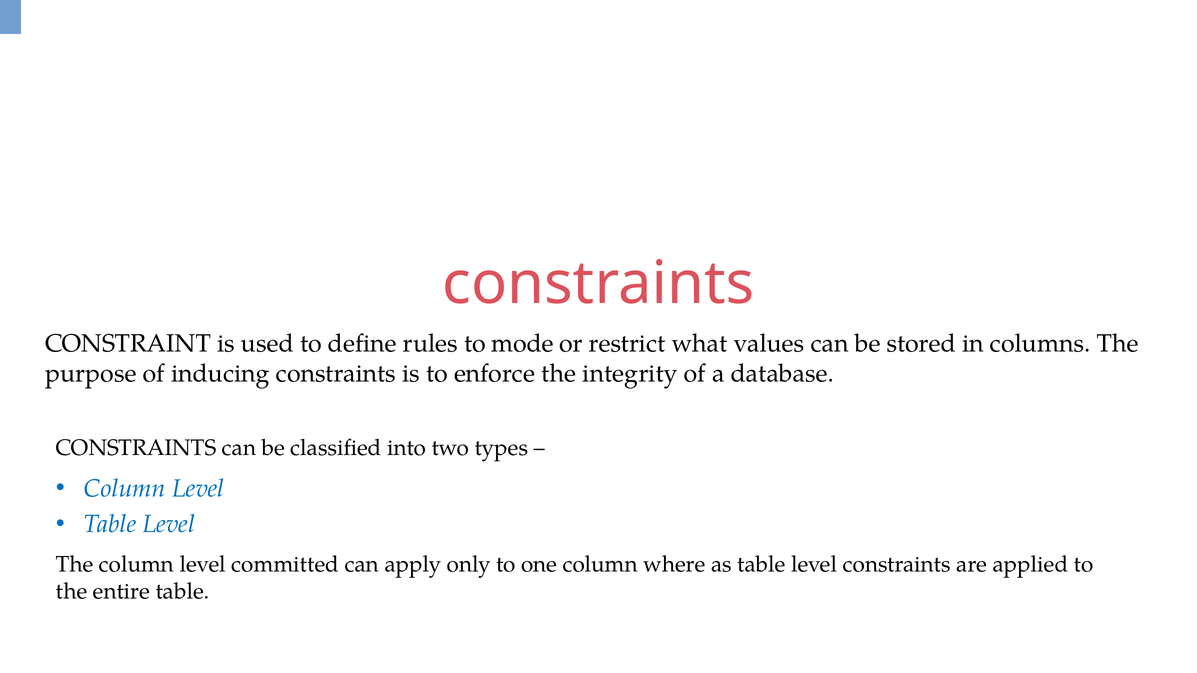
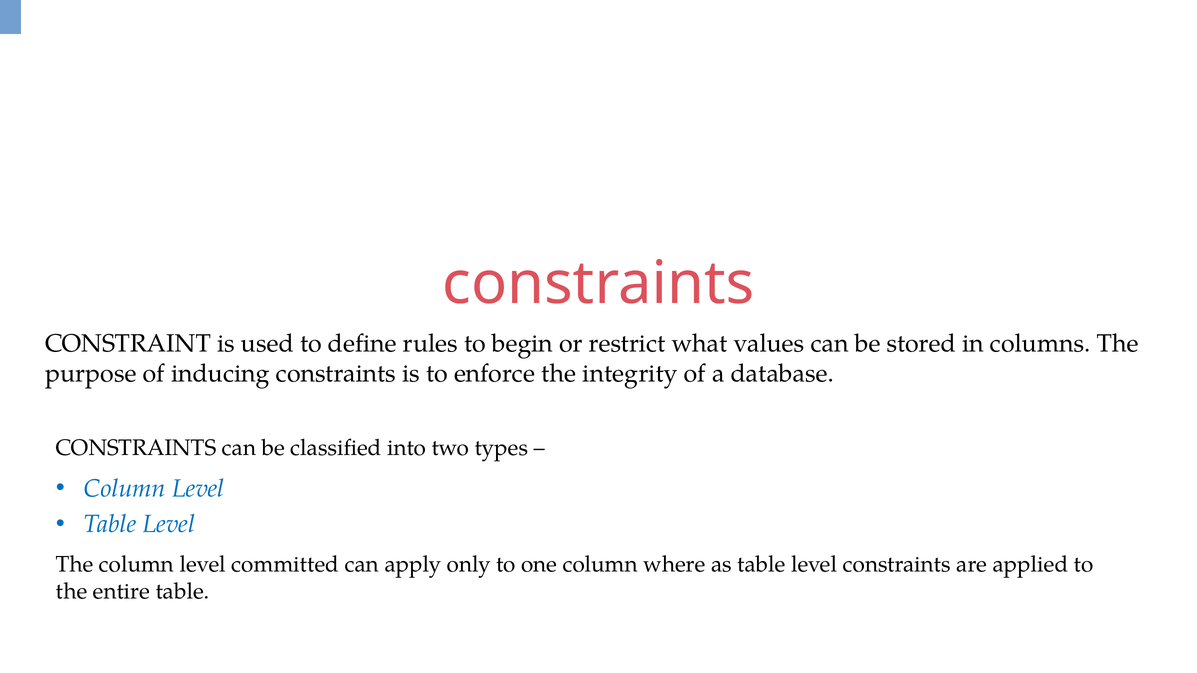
mode: mode -> begin
